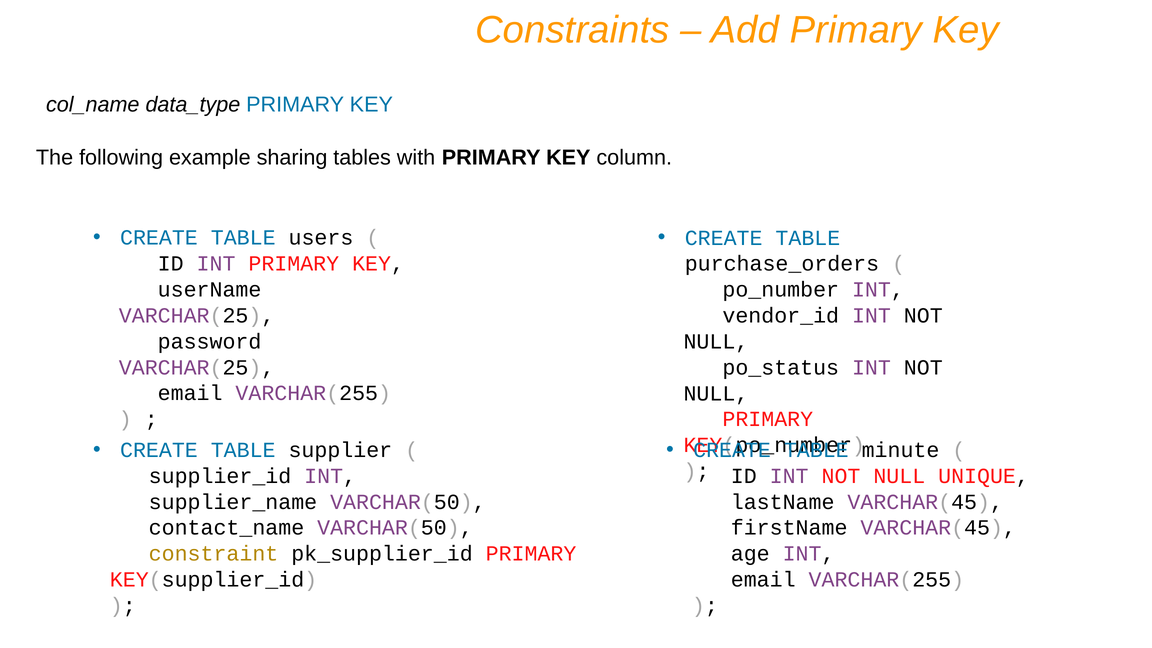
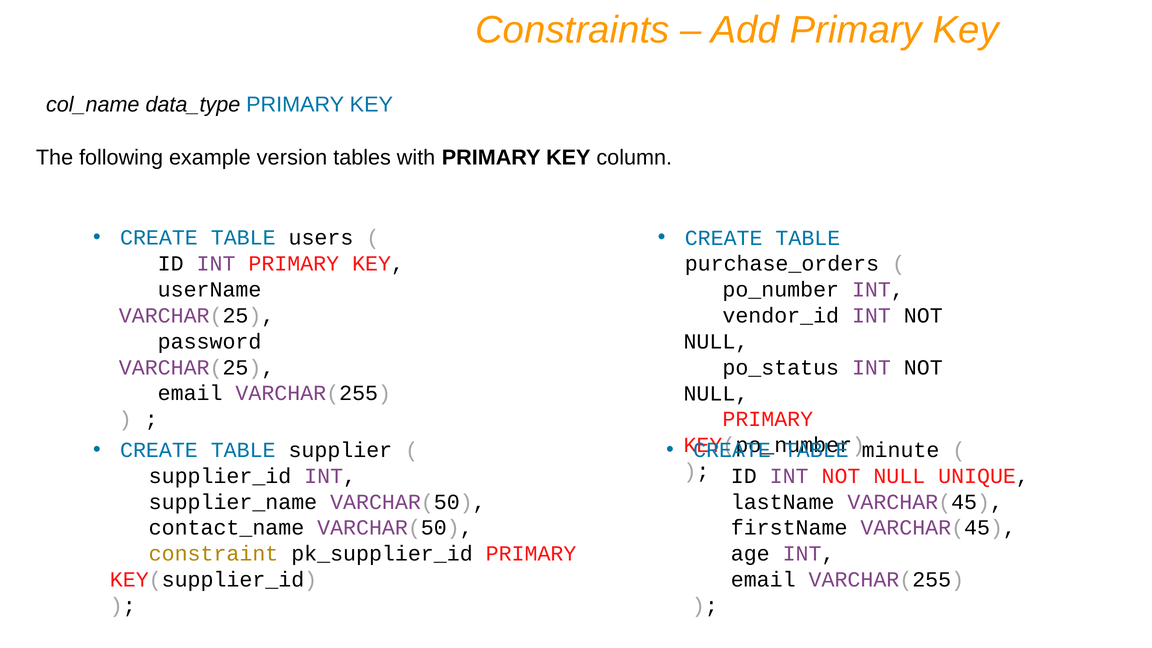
sharing: sharing -> version
